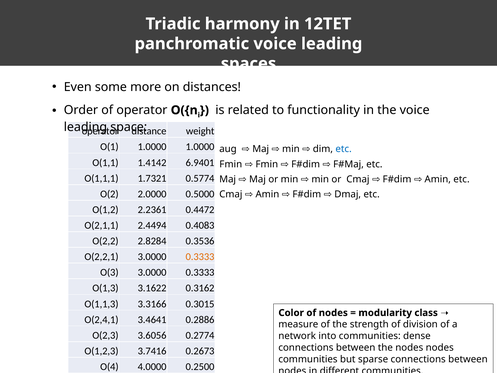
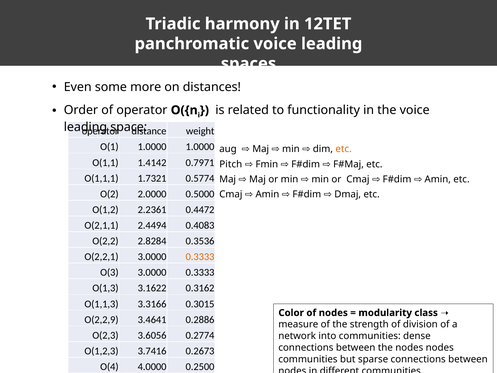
etc at (344, 149) colour: blue -> orange
6.9401: 6.9401 -> 0.7971
Fmin at (231, 164): Fmin -> Pitch
O(2,4,1: O(2,4,1 -> O(2,2,9
